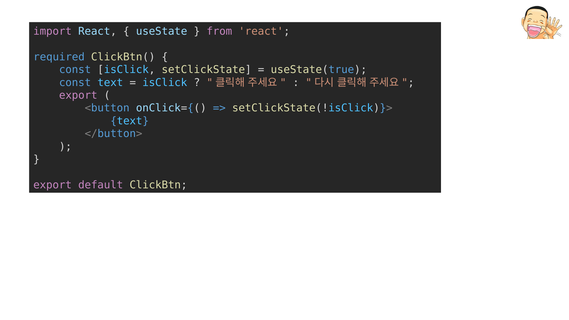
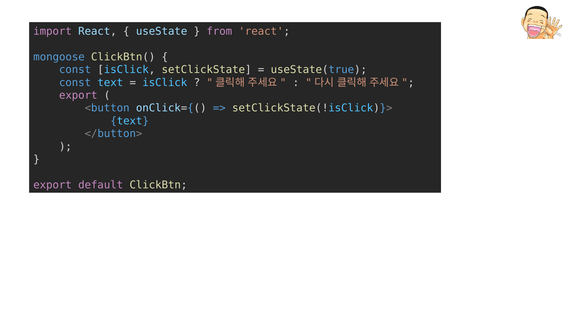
required: required -> mongoose
